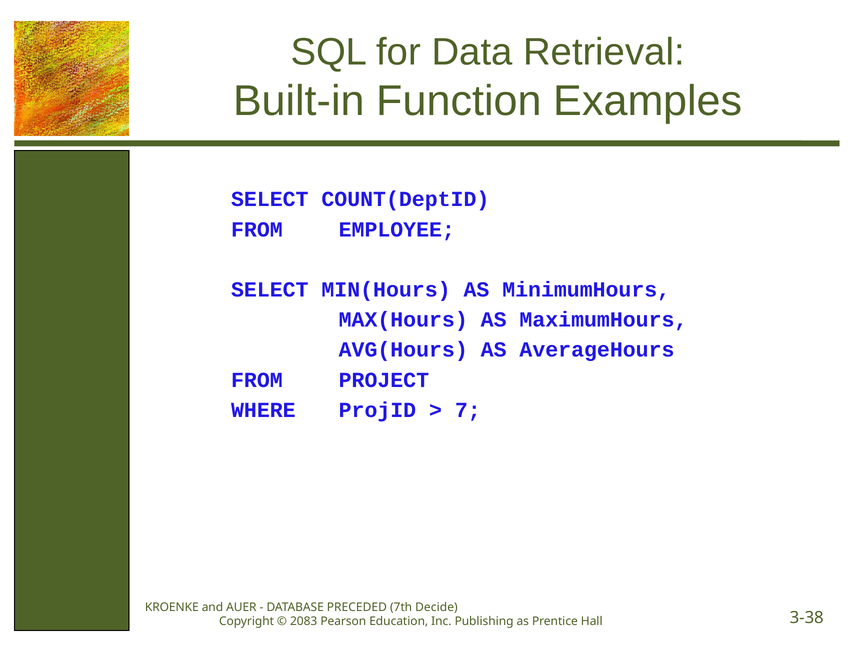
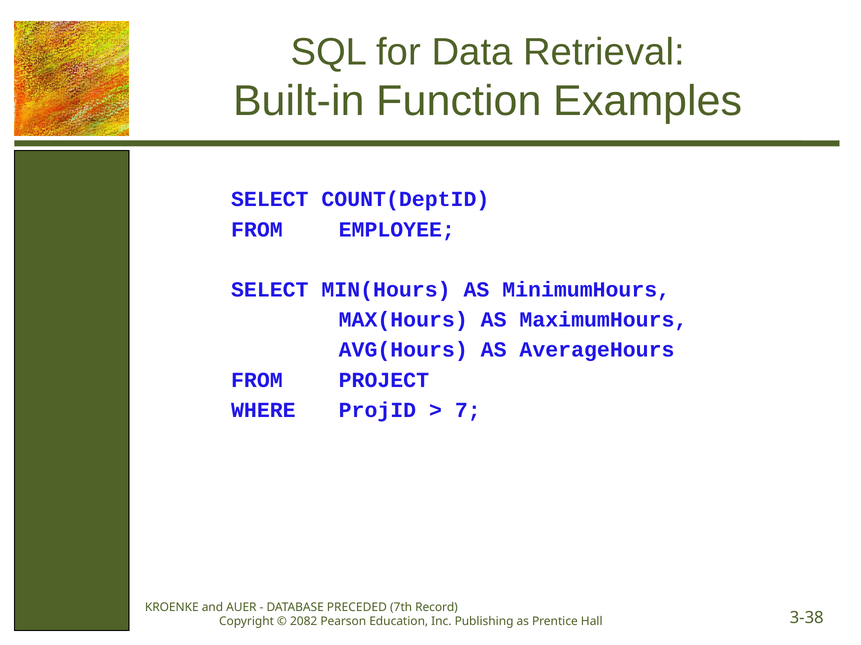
Decide: Decide -> Record
2083: 2083 -> 2082
